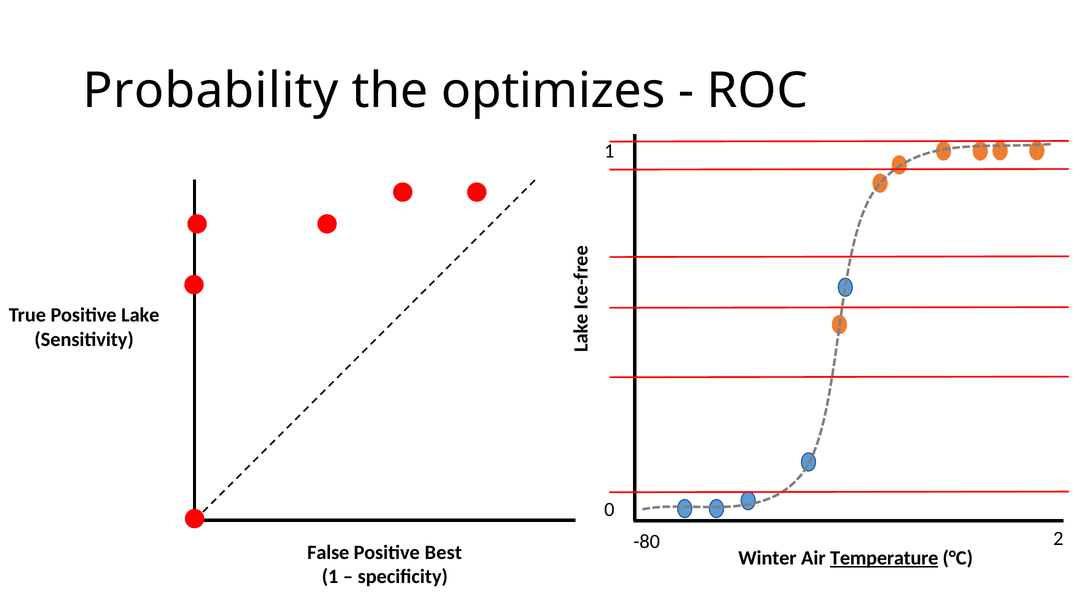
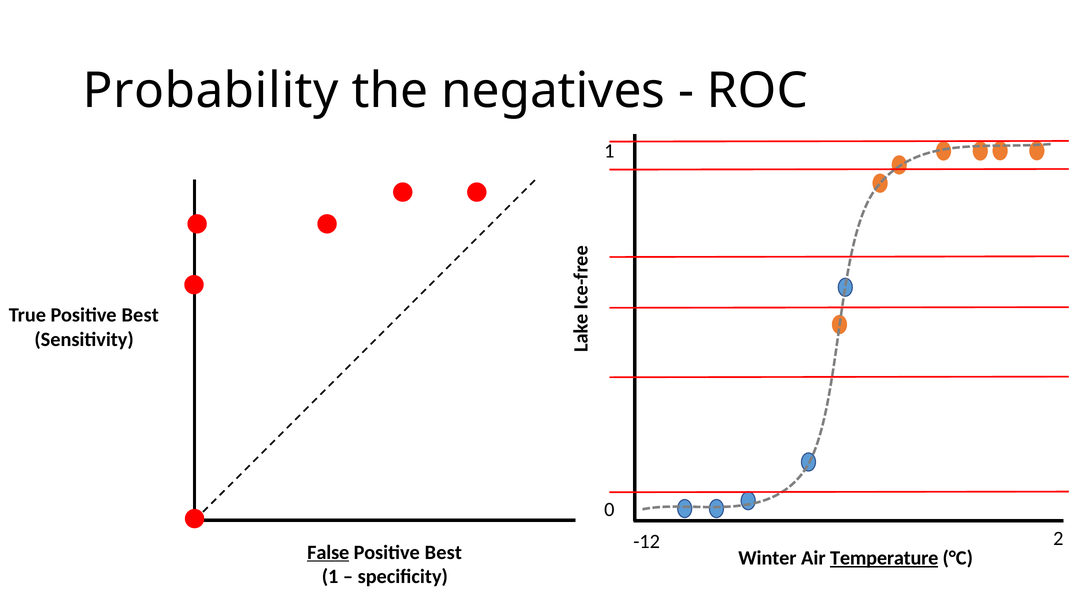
optimizes: optimizes -> negatives
True Positive Lake: Lake -> Best
-80: -80 -> -12
False underline: none -> present
